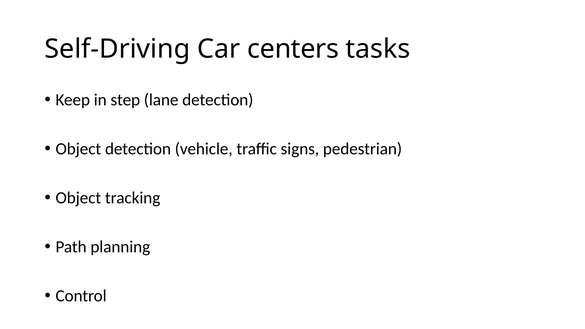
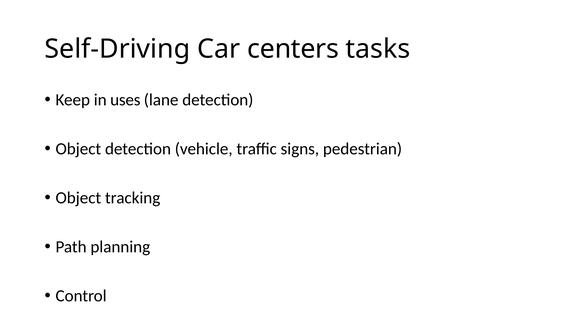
step: step -> uses
